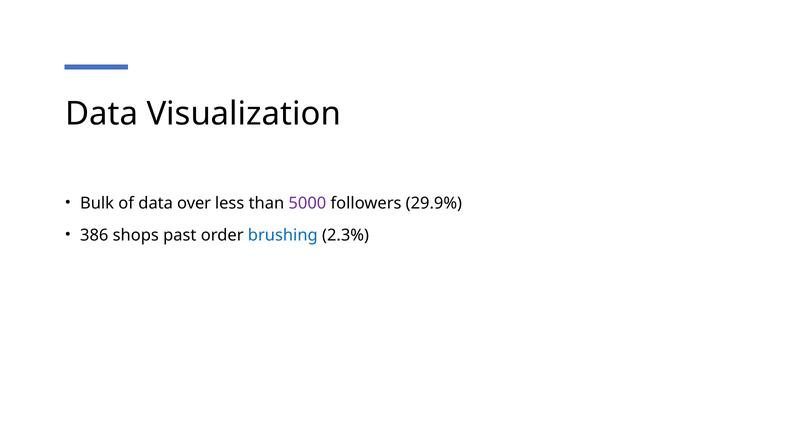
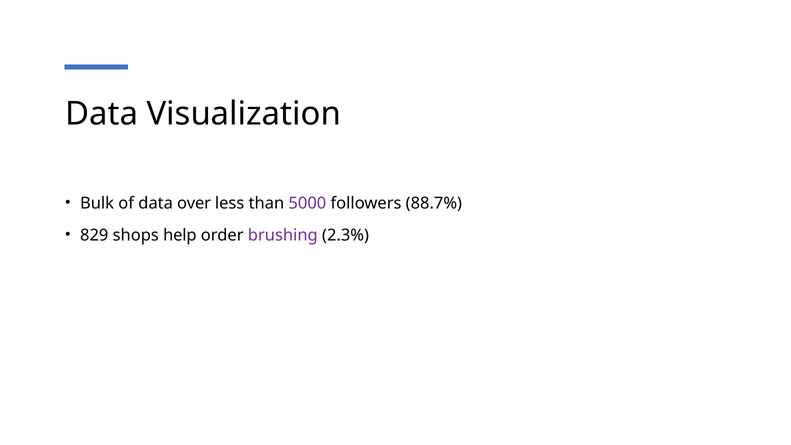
29.9%: 29.9% -> 88.7%
386: 386 -> 829
past: past -> help
brushing colour: blue -> purple
